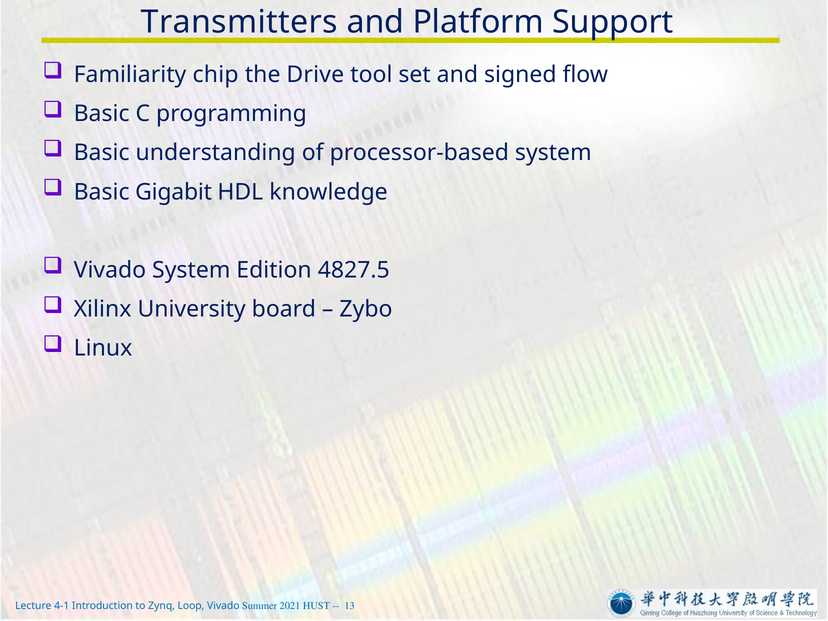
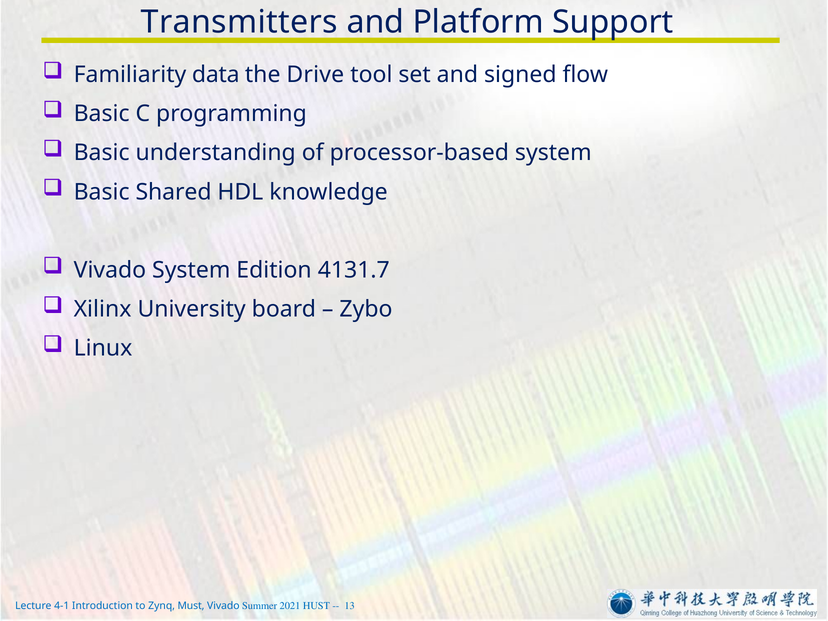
chip: chip -> data
Gigabit: Gigabit -> Shared
4827.5: 4827.5 -> 4131.7
Loop: Loop -> Must
